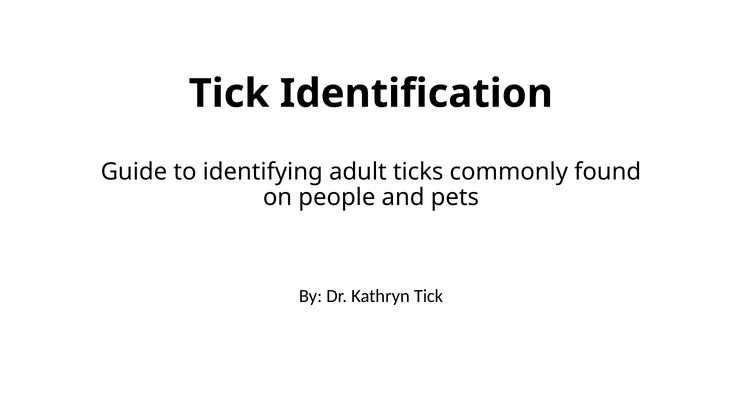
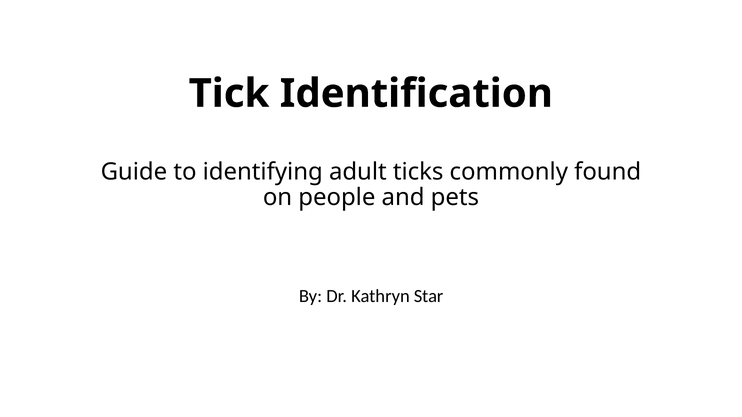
Kathryn Tick: Tick -> Star
